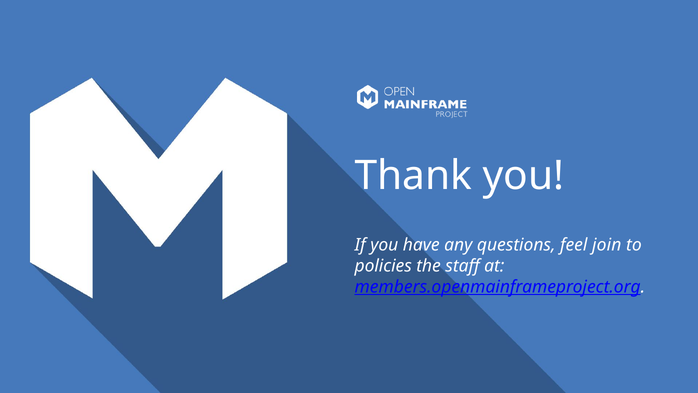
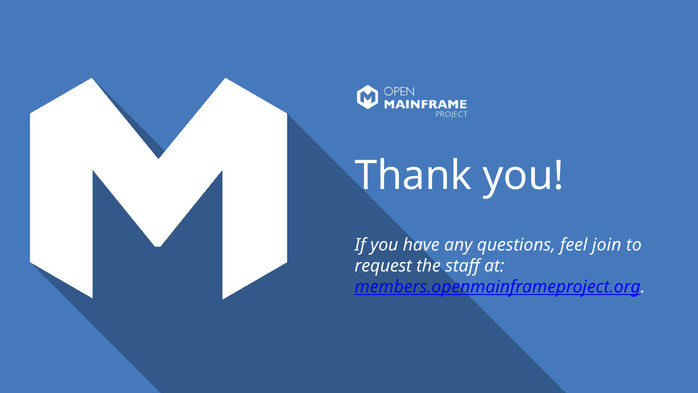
policies: policies -> request
